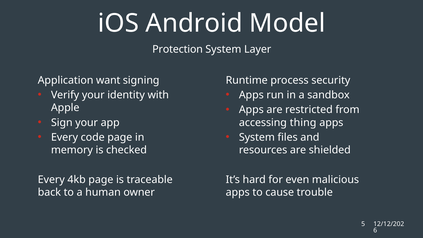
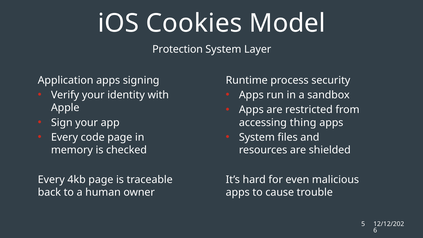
Android: Android -> Cookies
Application want: want -> apps
